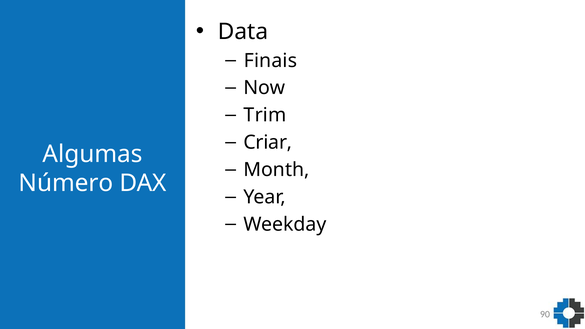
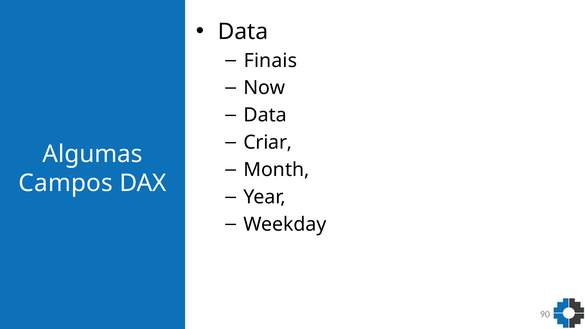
Trim at (265, 115): Trim -> Data
Número: Número -> Campos
